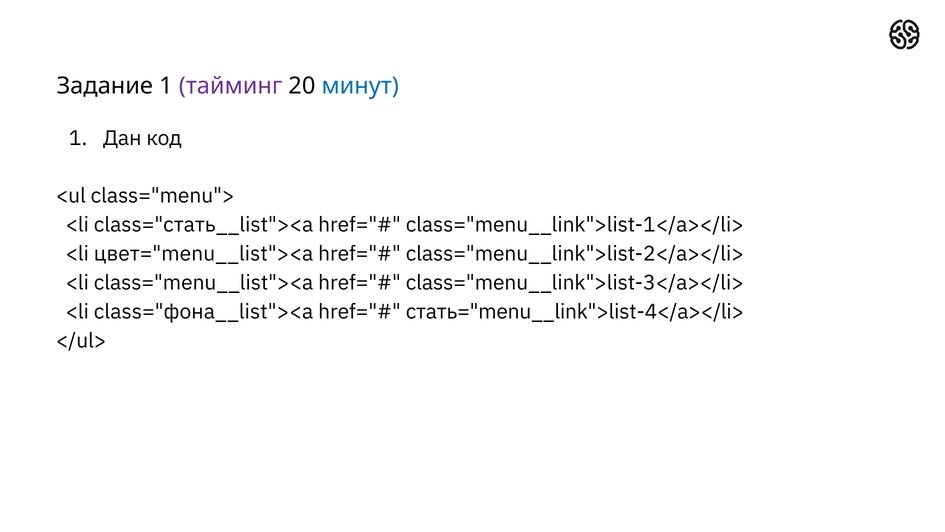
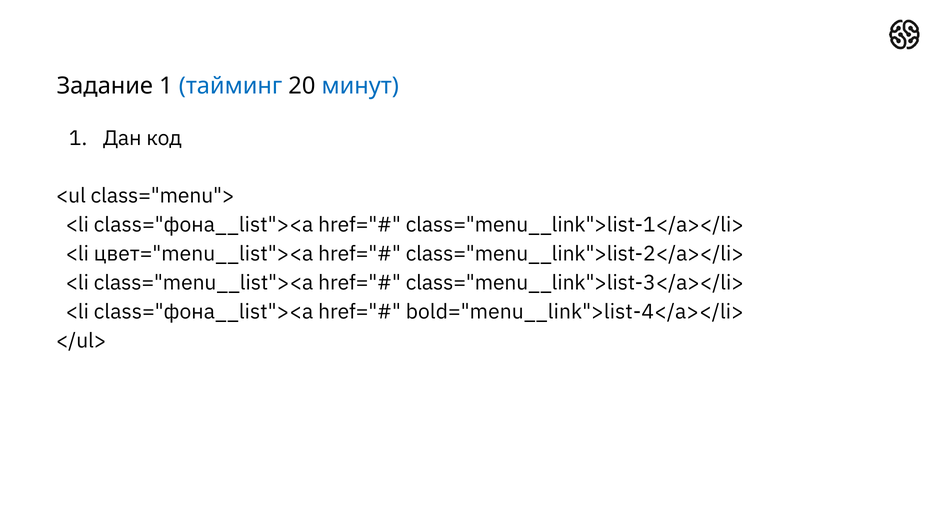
тайминг colour: purple -> blue
class="стать__list"><a at (204, 225): class="стать__list"><a -> class="фона__list"><a
стать="menu__link">list-4</a></li>: стать="menu__link">list-4</a></li> -> bold="menu__link">list-4</a></li>
